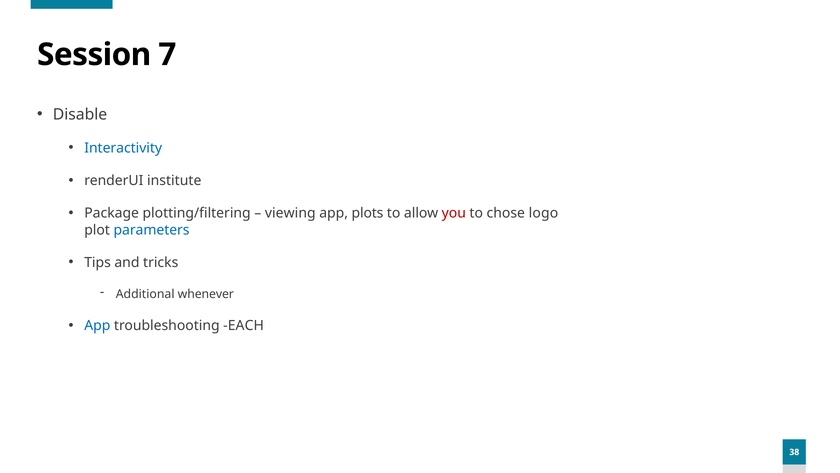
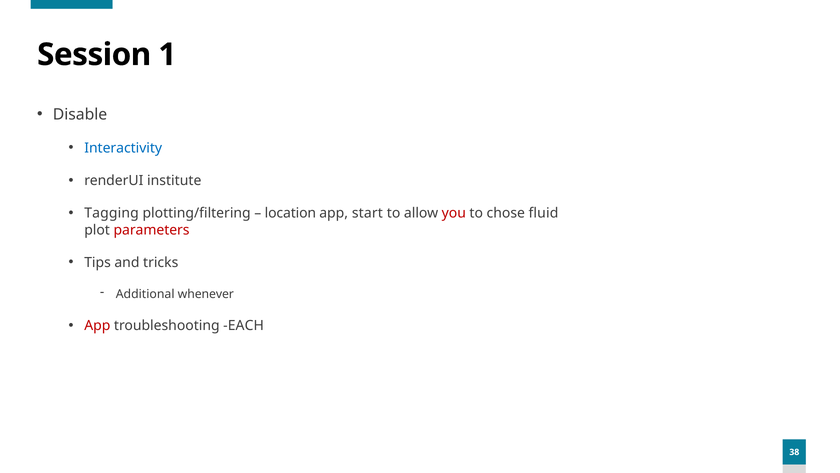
7: 7 -> 1
Package: Package -> Tagging
viewing: viewing -> location
plots: plots -> start
logo: logo -> fluid
parameters colour: blue -> red
App at (97, 325) colour: blue -> red
